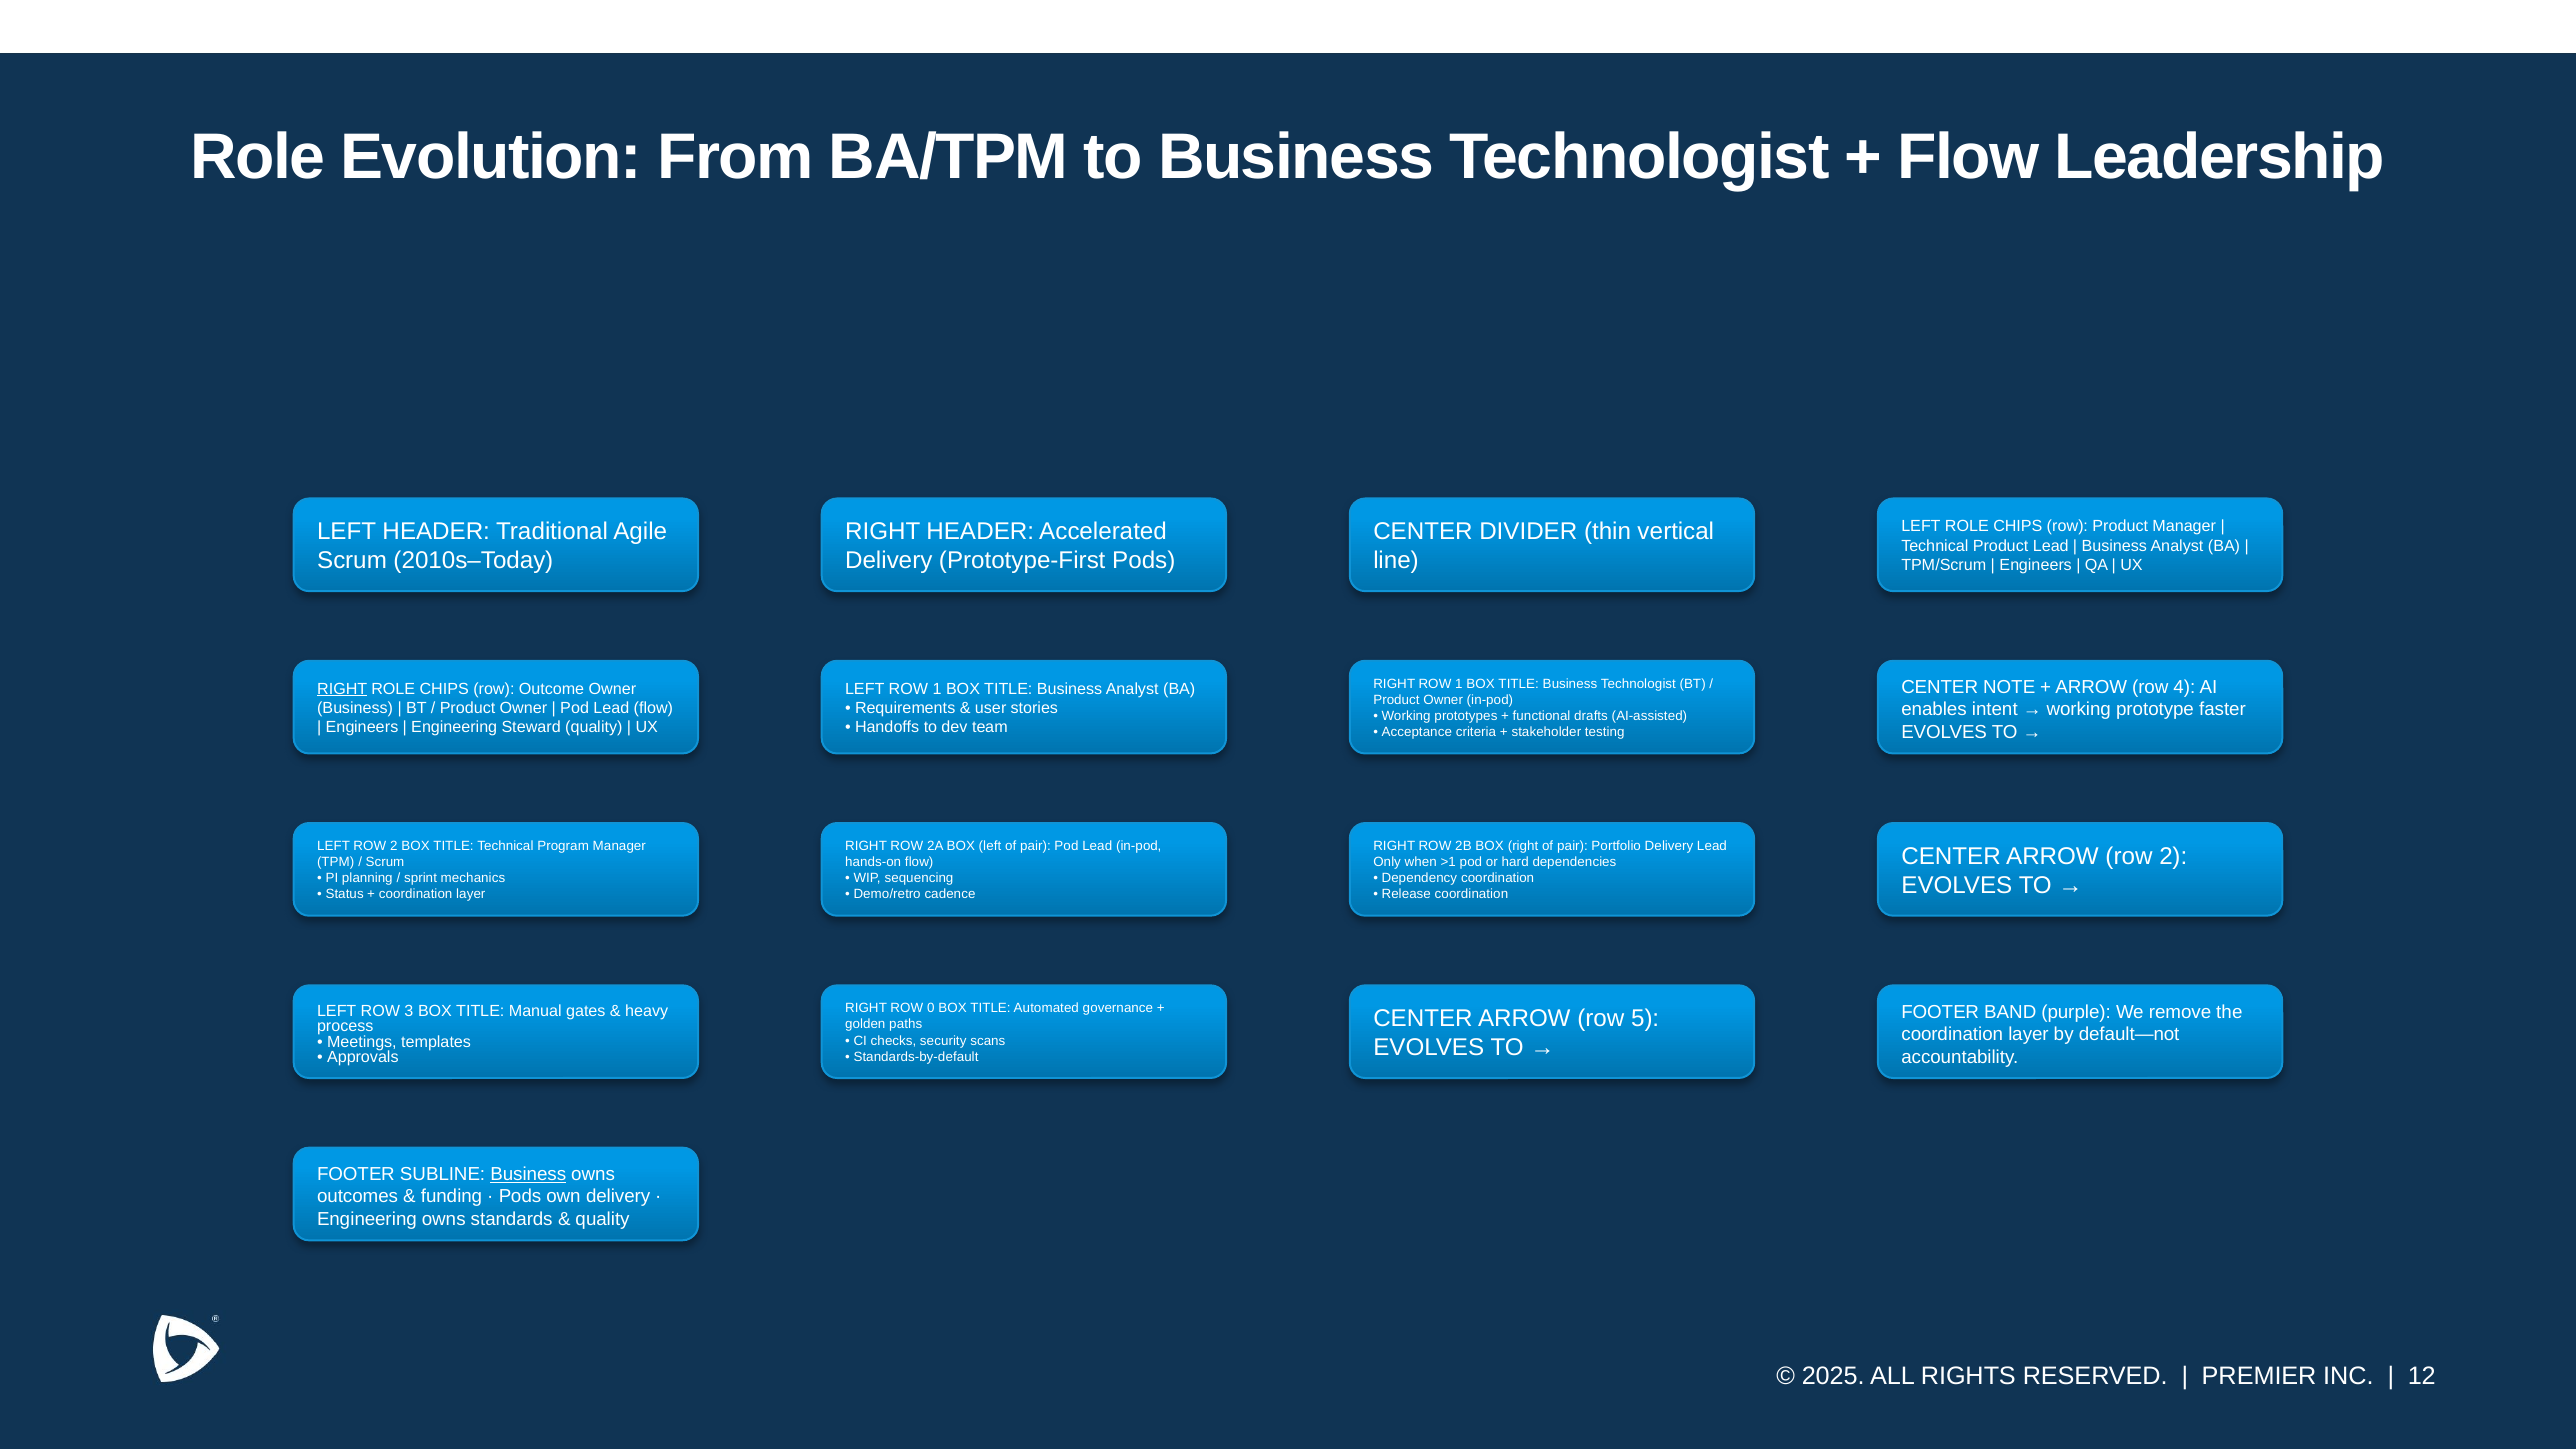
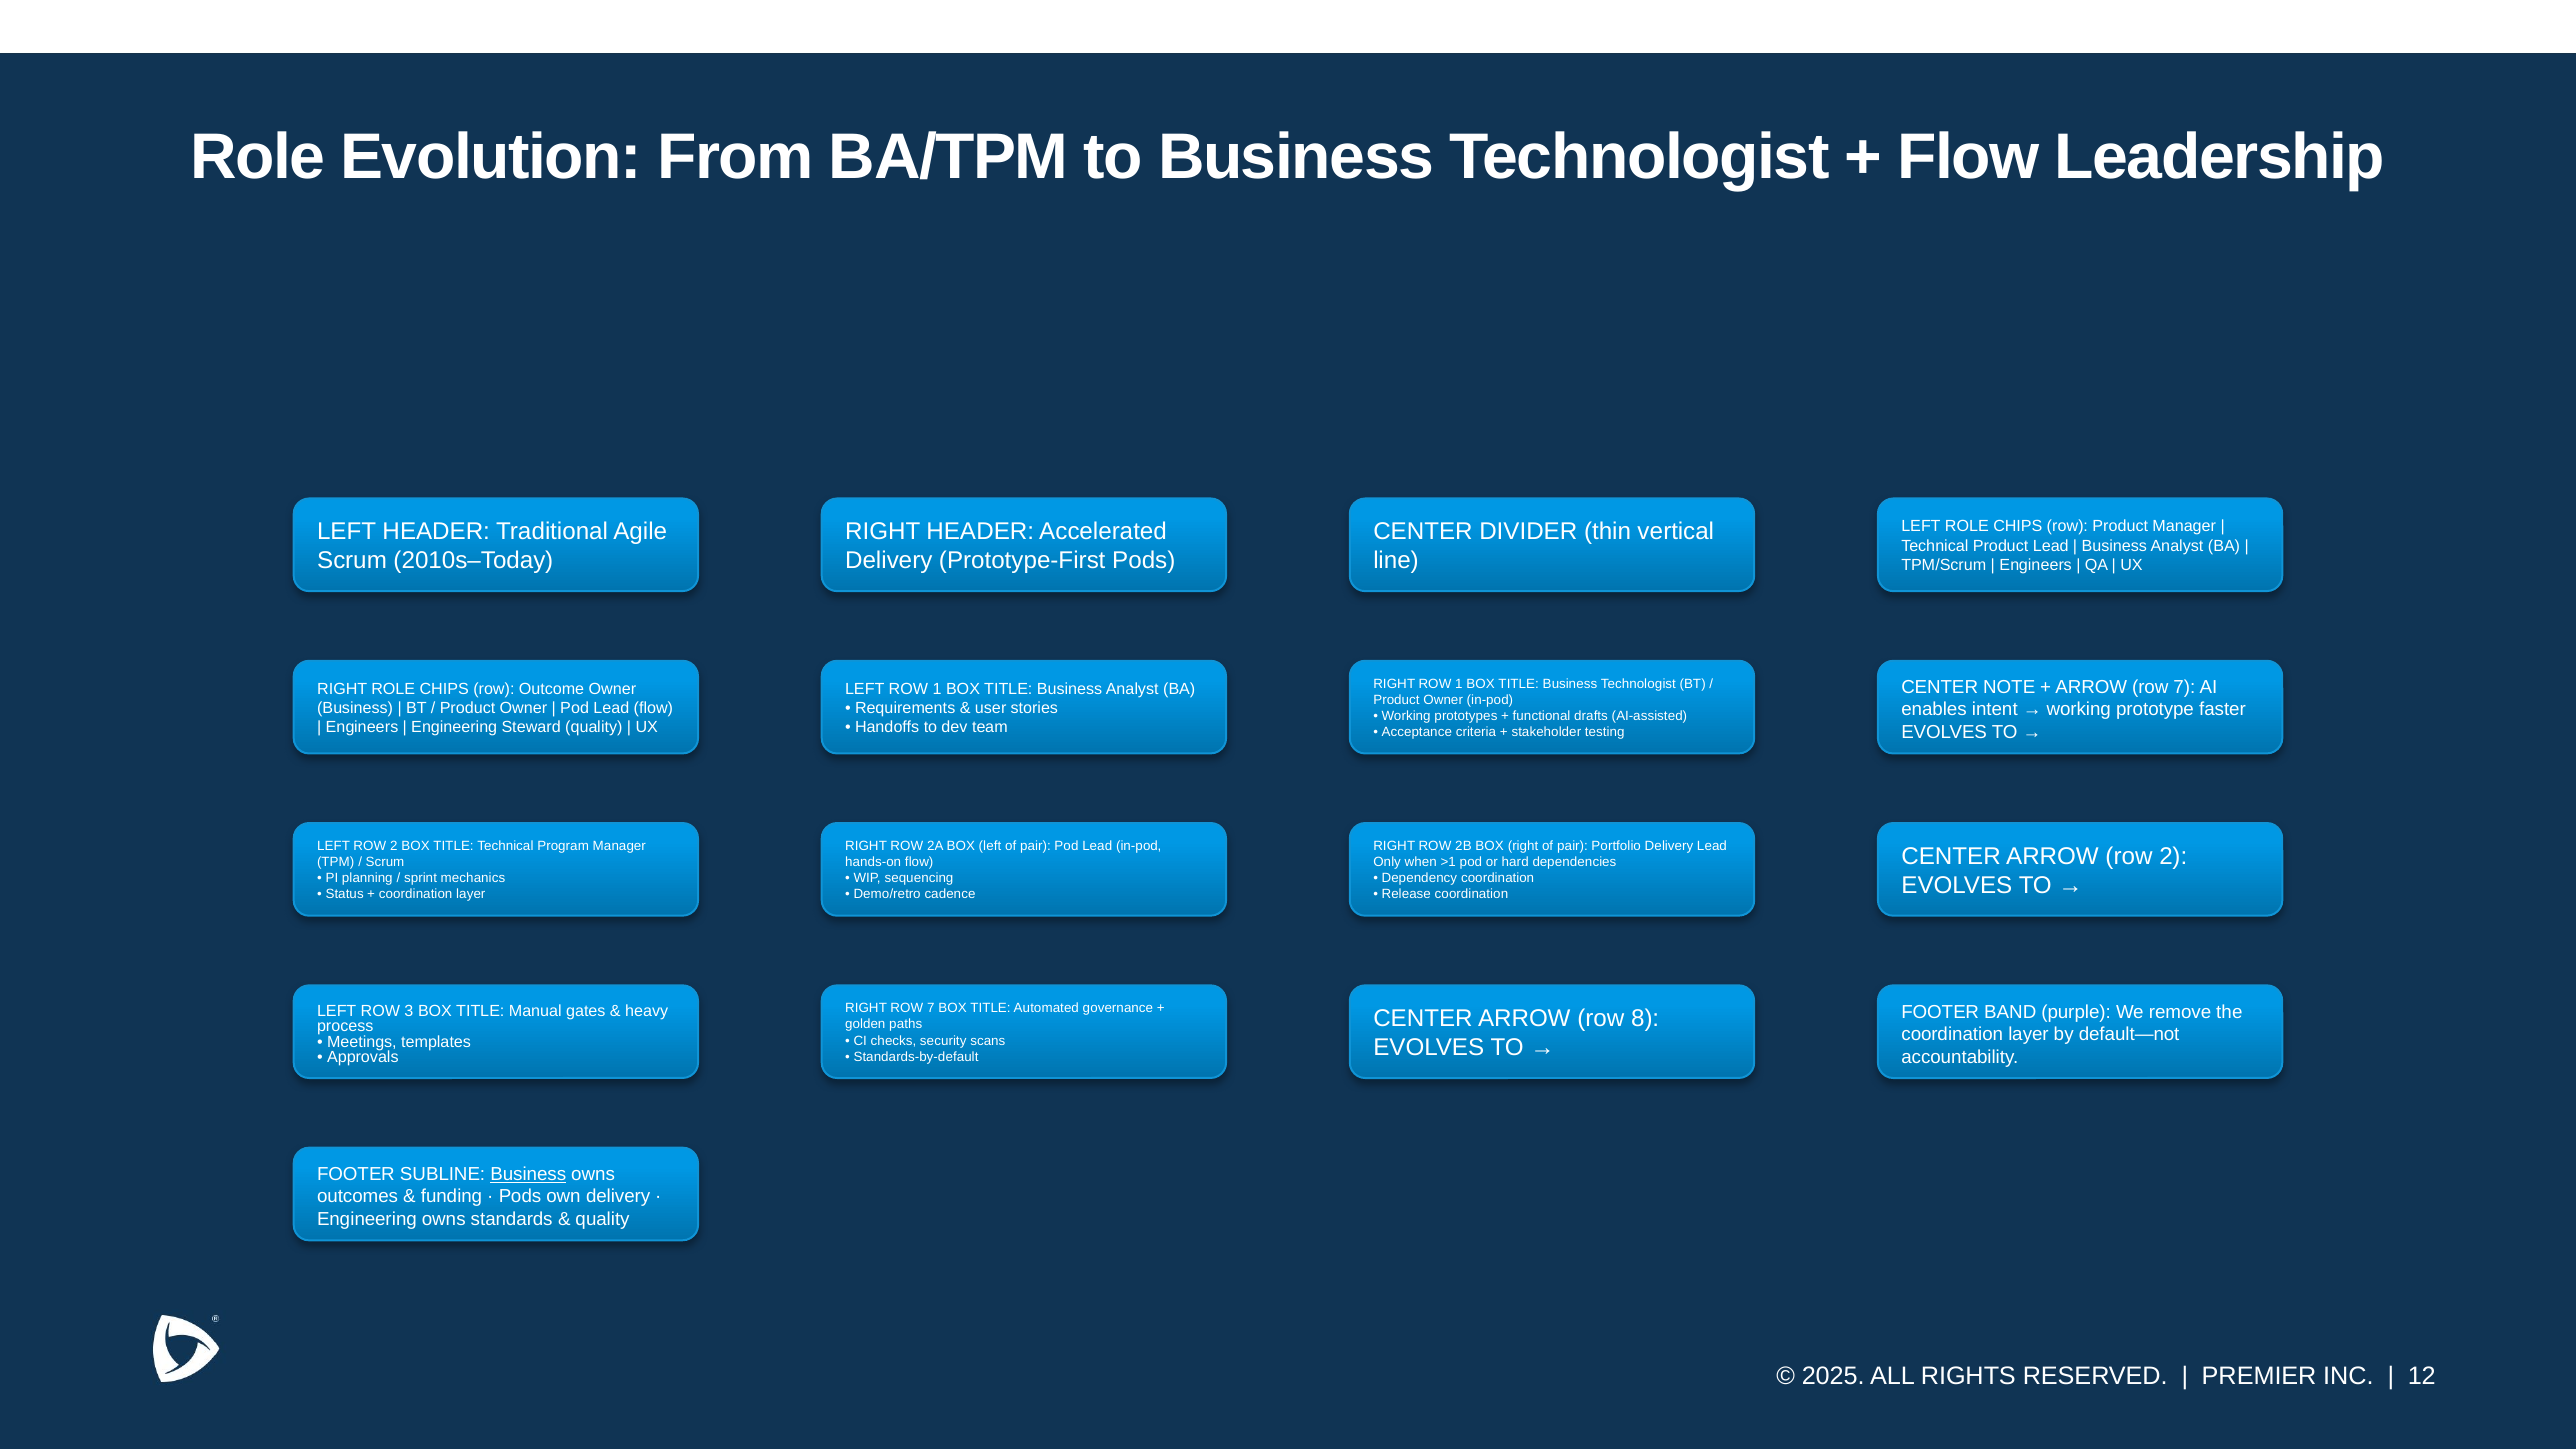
ARROW row 4: 4 -> 7
RIGHT at (342, 689) underline: present -> none
RIGHT ROW 0: 0 -> 7
5: 5 -> 8
